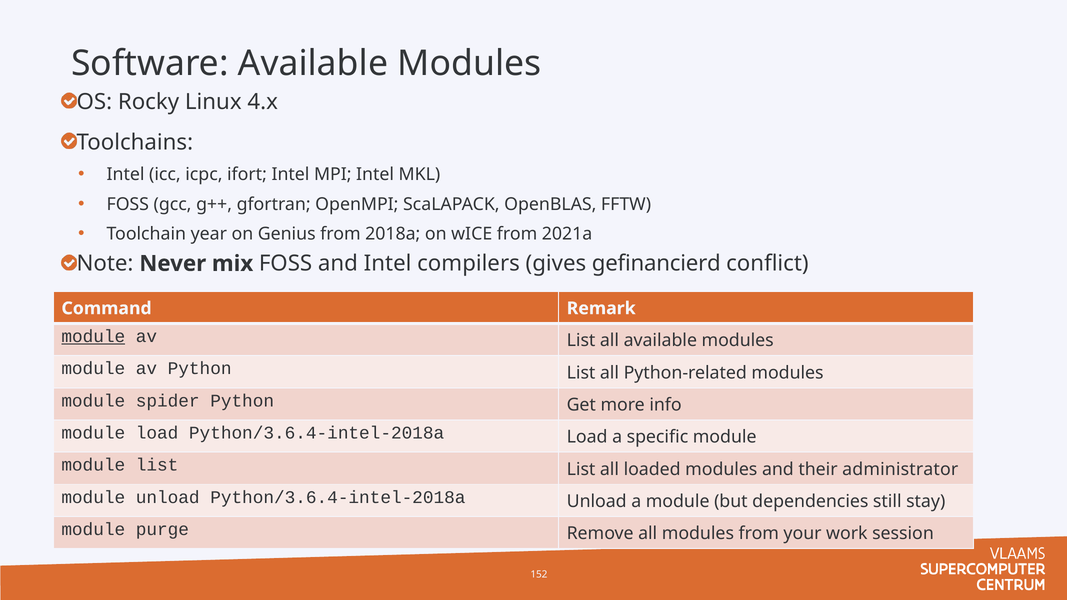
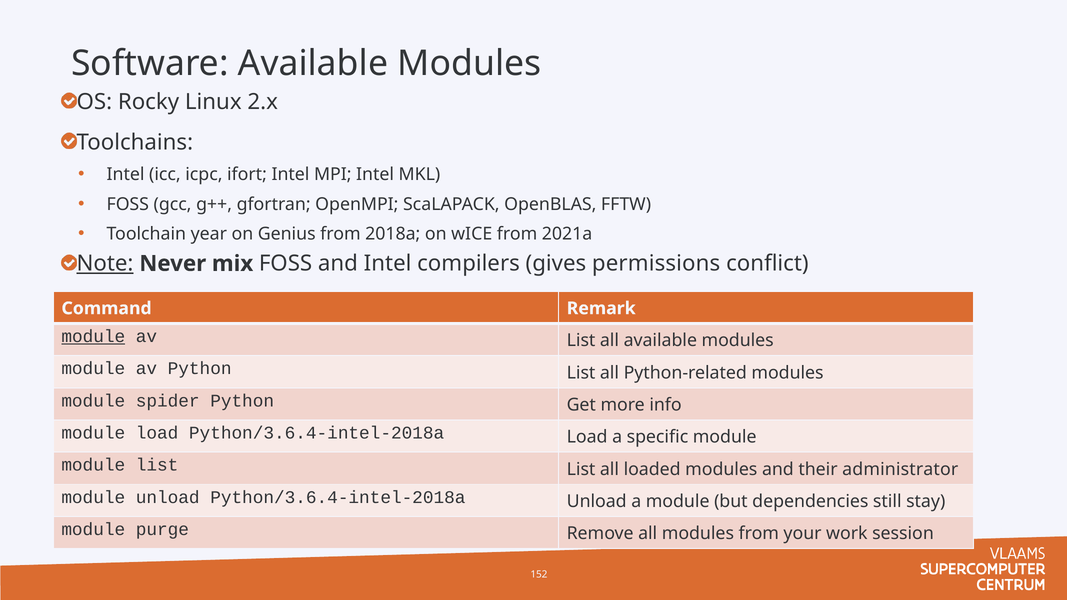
4.x: 4.x -> 2.x
Note underline: none -> present
gefinancierd: gefinancierd -> permissions
